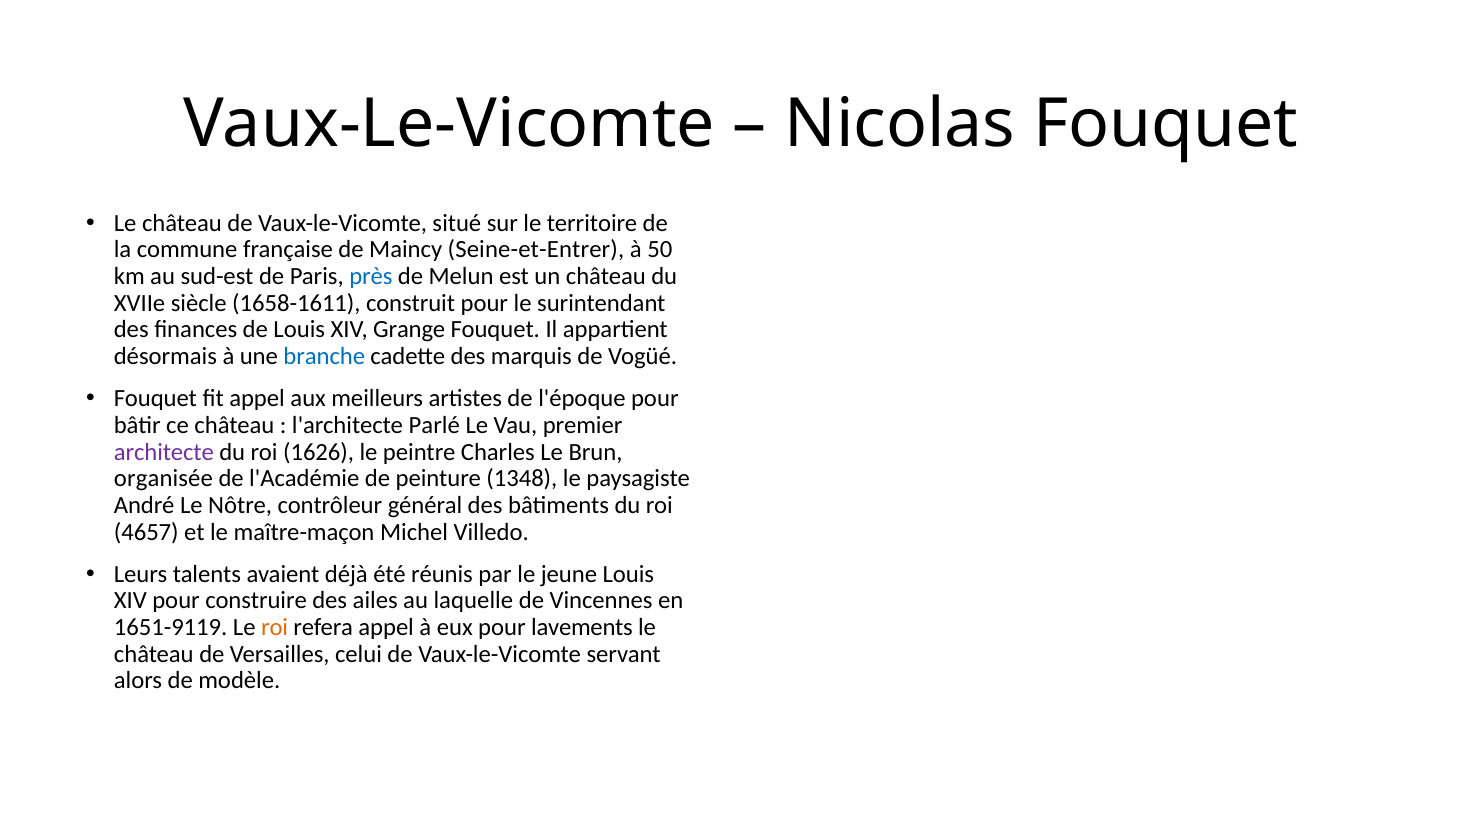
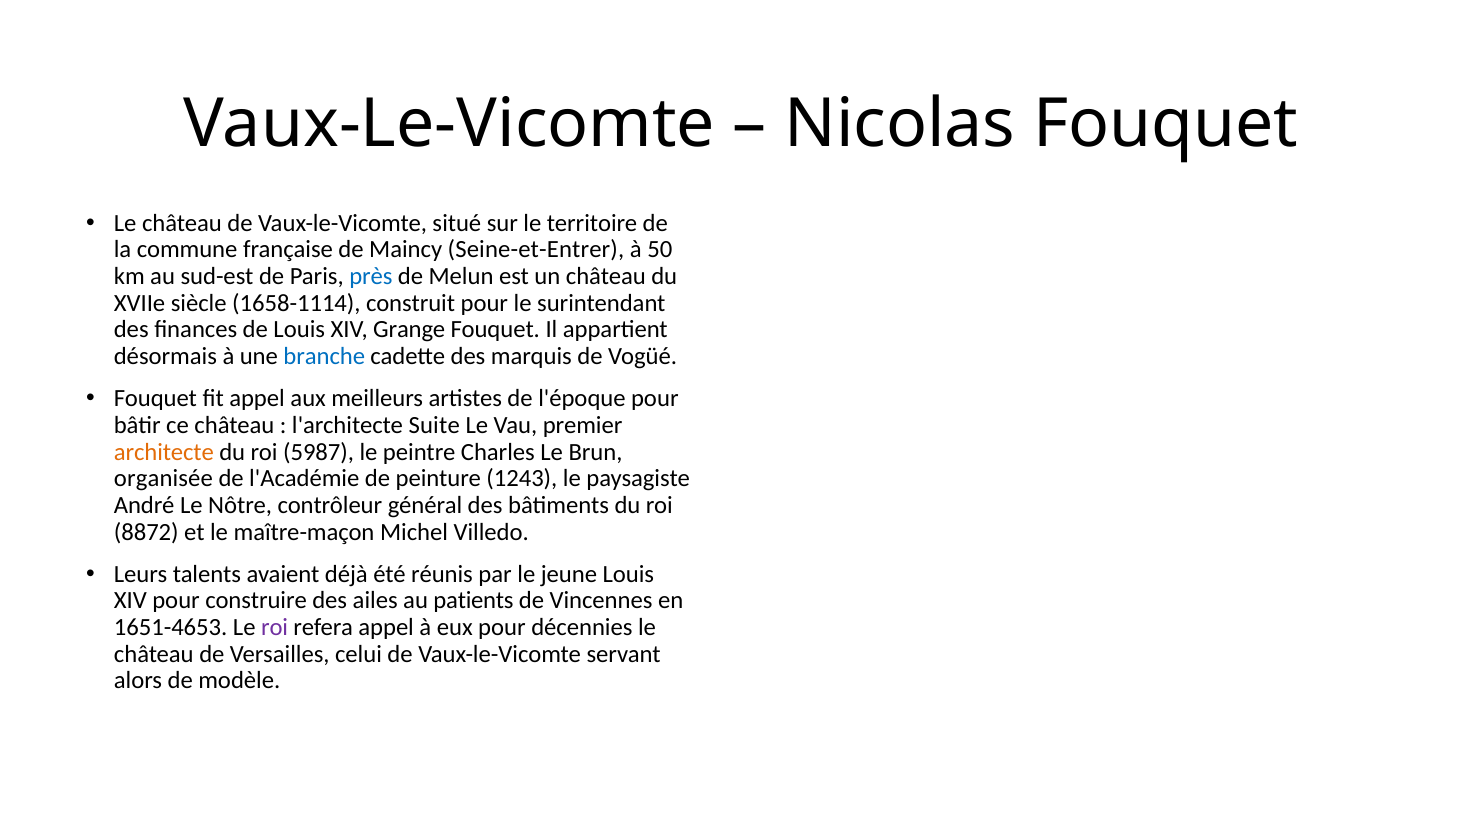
1658-1611: 1658-1611 -> 1658-1114
Parlé: Parlé -> Suite
architecte colour: purple -> orange
1626: 1626 -> 5987
1348: 1348 -> 1243
4657: 4657 -> 8872
laquelle: laquelle -> patients
1651-9119: 1651-9119 -> 1651-4653
roi at (275, 627) colour: orange -> purple
lavements: lavements -> décennies
